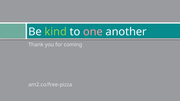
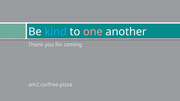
kind colour: light green -> light blue
